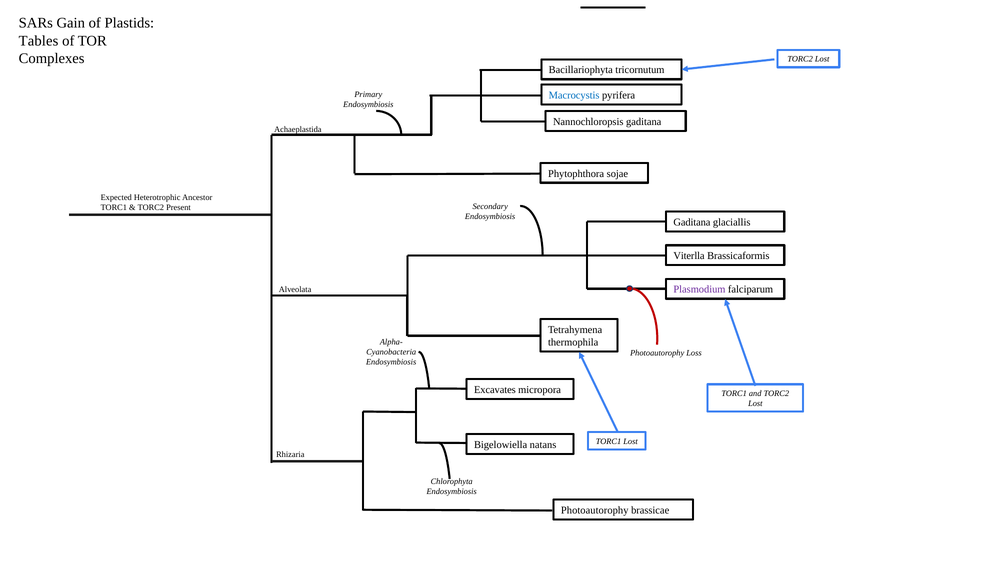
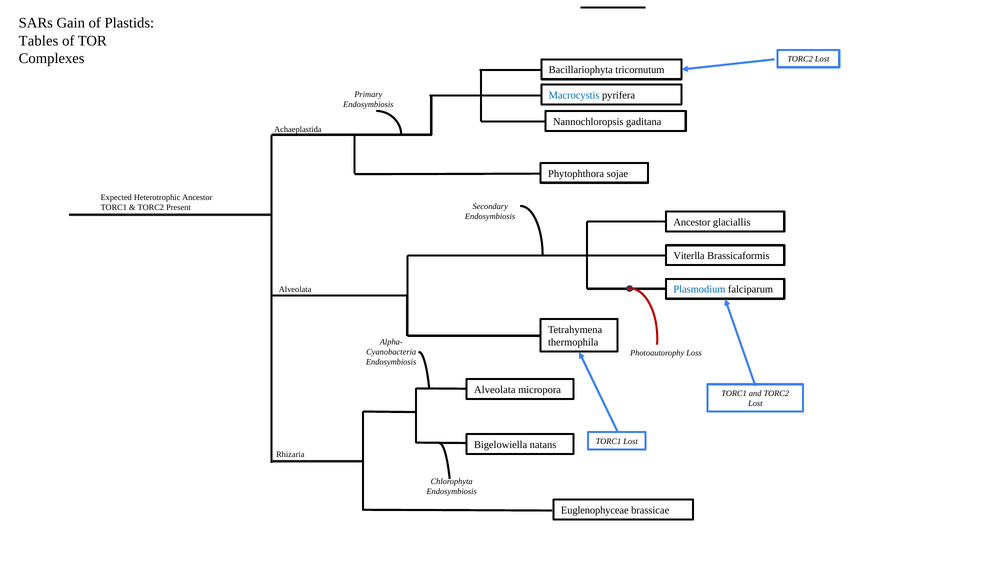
Gaditana at (692, 222): Gaditana -> Ancestor
Plasmodium colour: purple -> blue
Excavates at (495, 390): Excavates -> Alveolata
Photoautorophy at (595, 511): Photoautorophy -> Euglenophyceae
